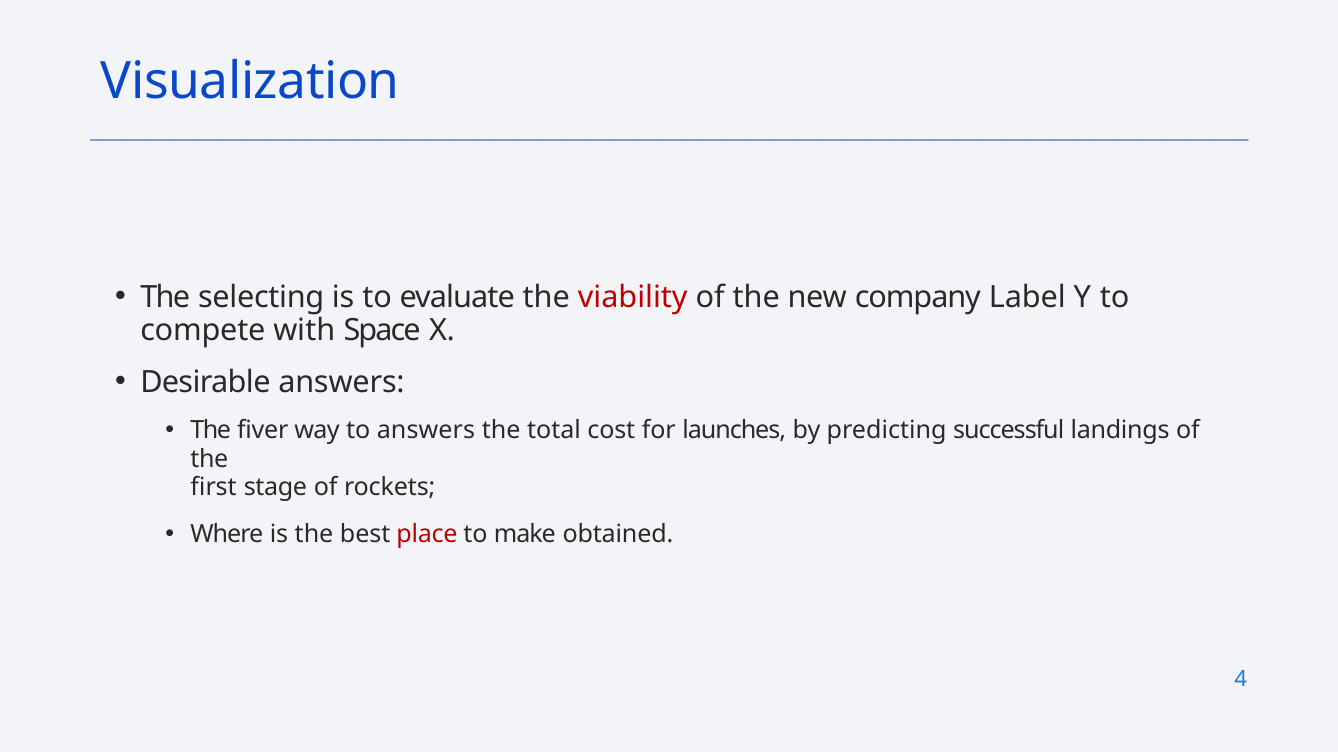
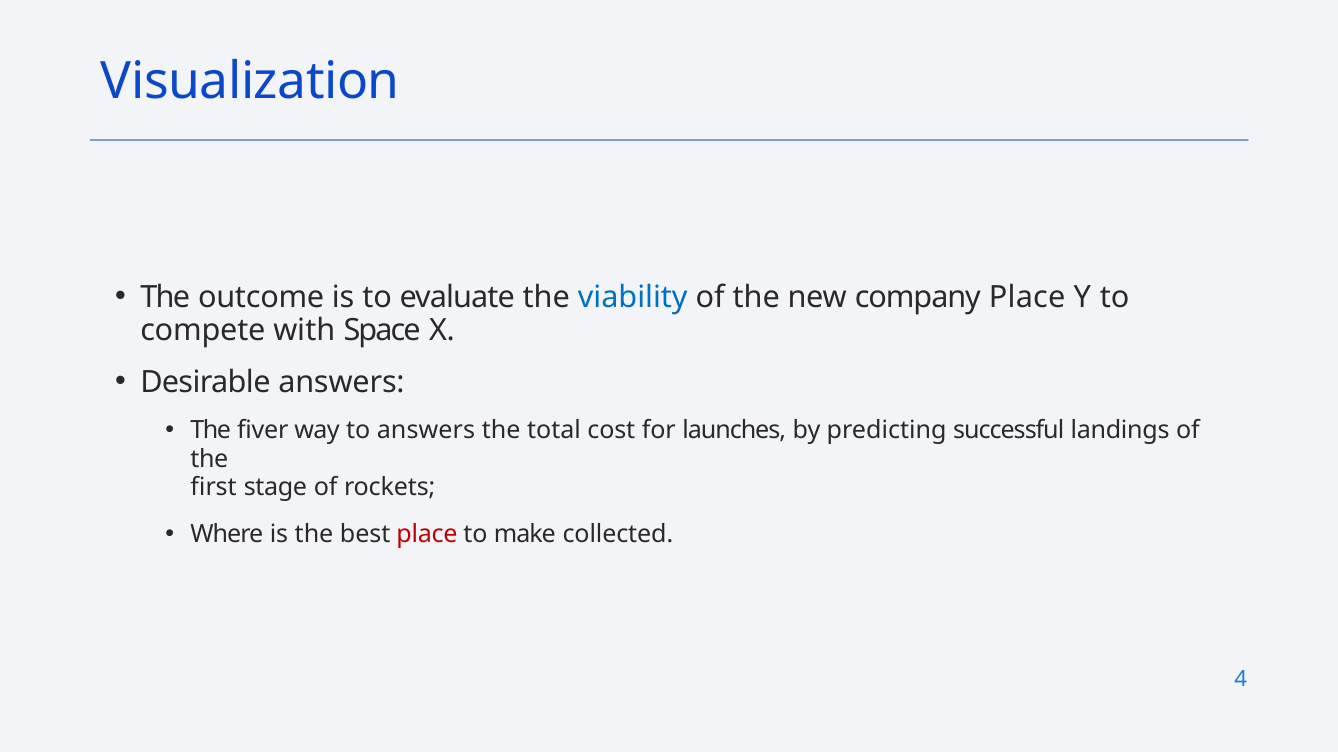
selecting: selecting -> outcome
viability colour: red -> blue
company Label: Label -> Place
obtained: obtained -> collected
